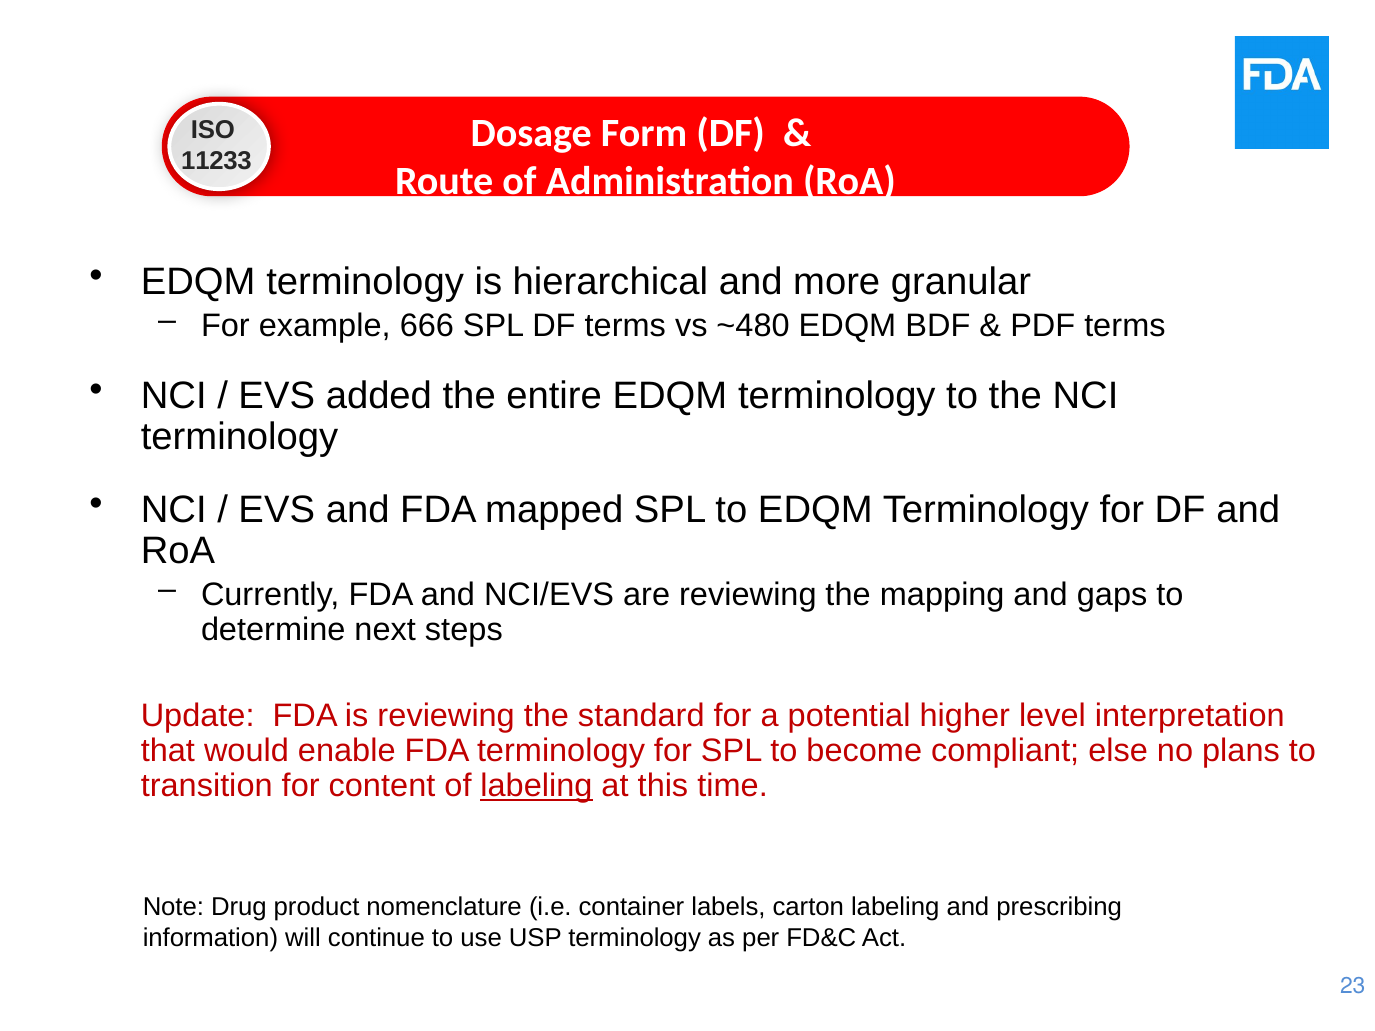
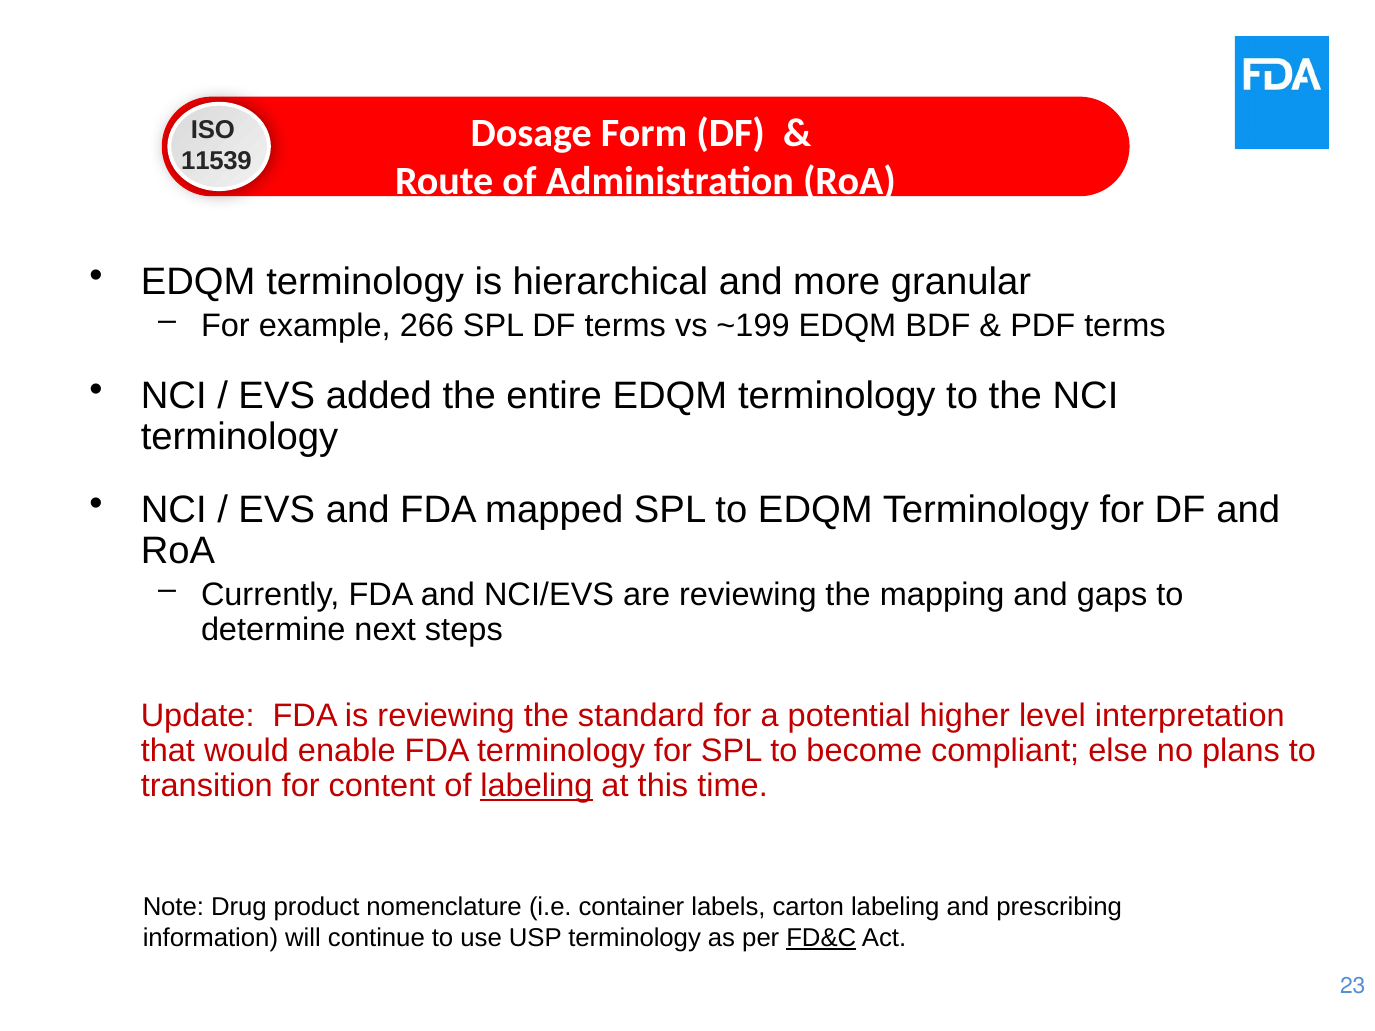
11233: 11233 -> 11539
666: 666 -> 266
~480: ~480 -> ~199
FD&C underline: none -> present
